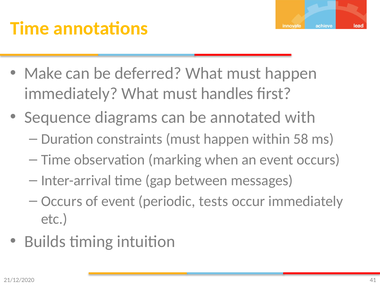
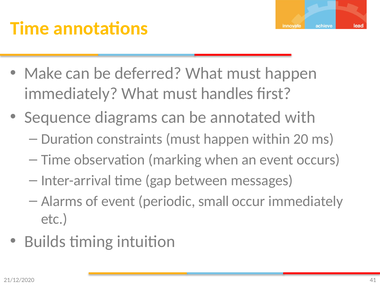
58: 58 -> 20
Occurs at (62, 201): Occurs -> Alarms
tests: tests -> small
